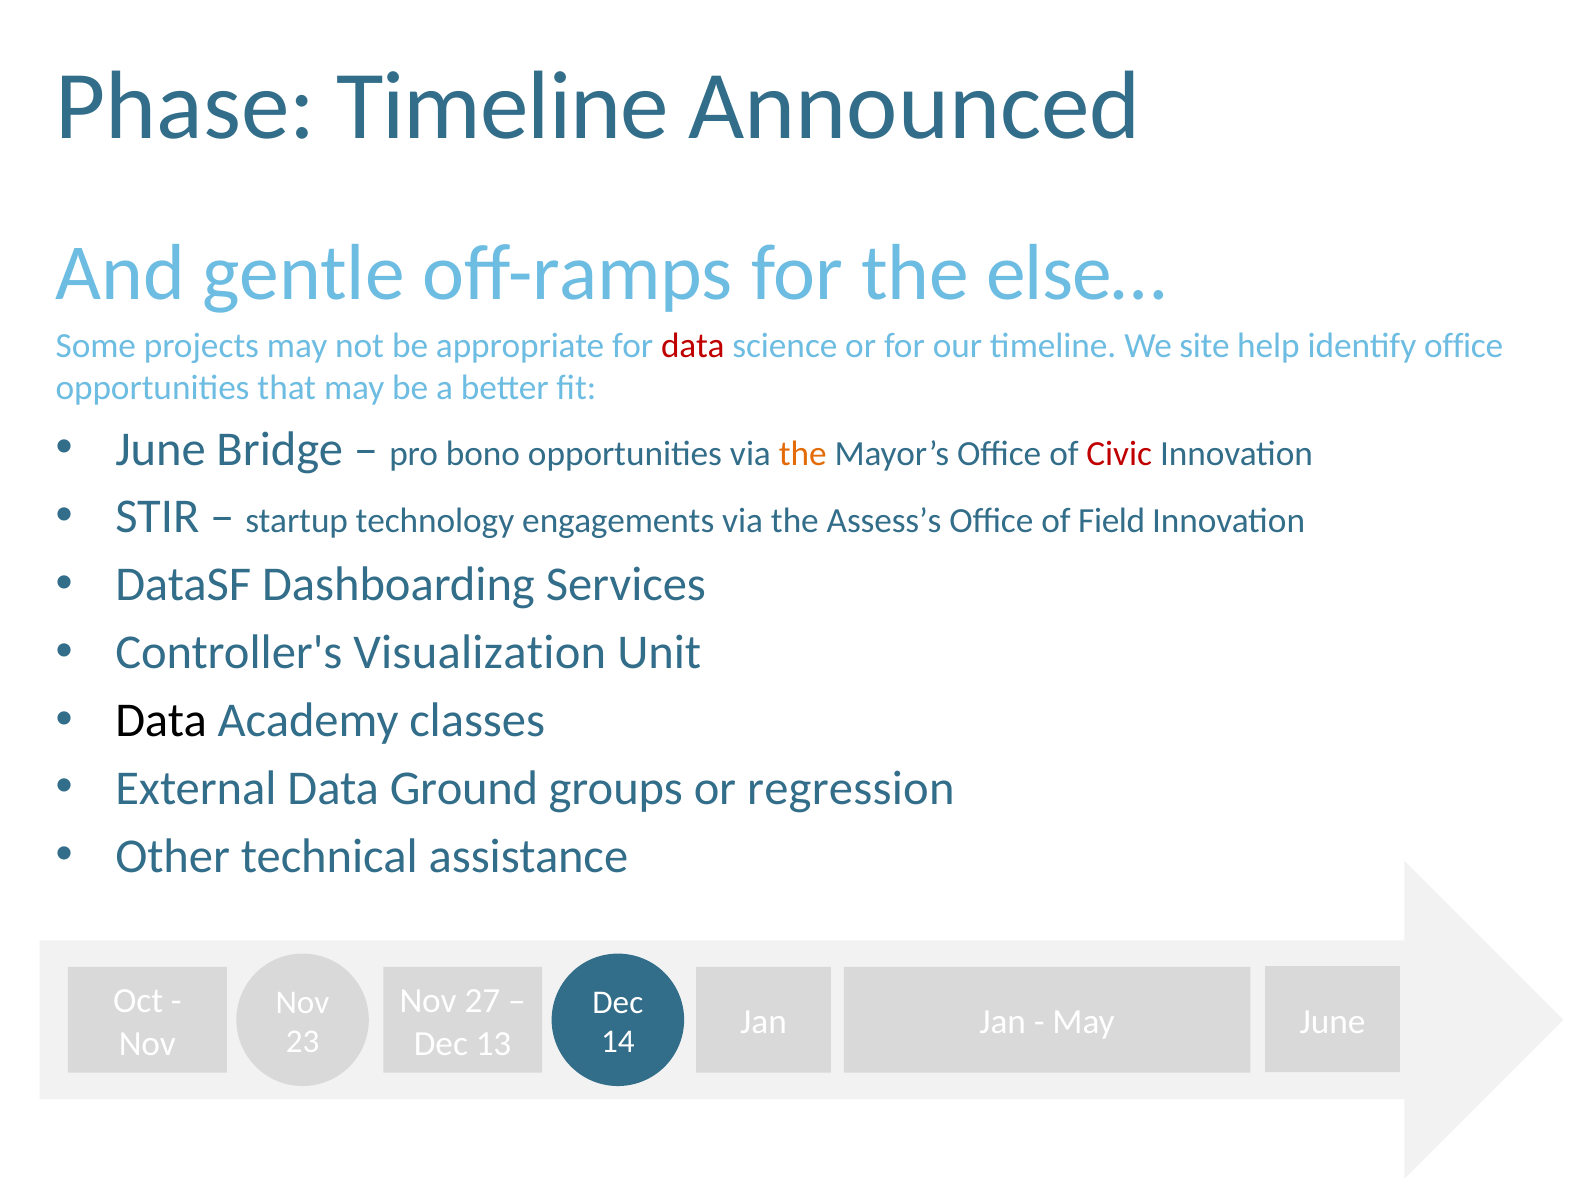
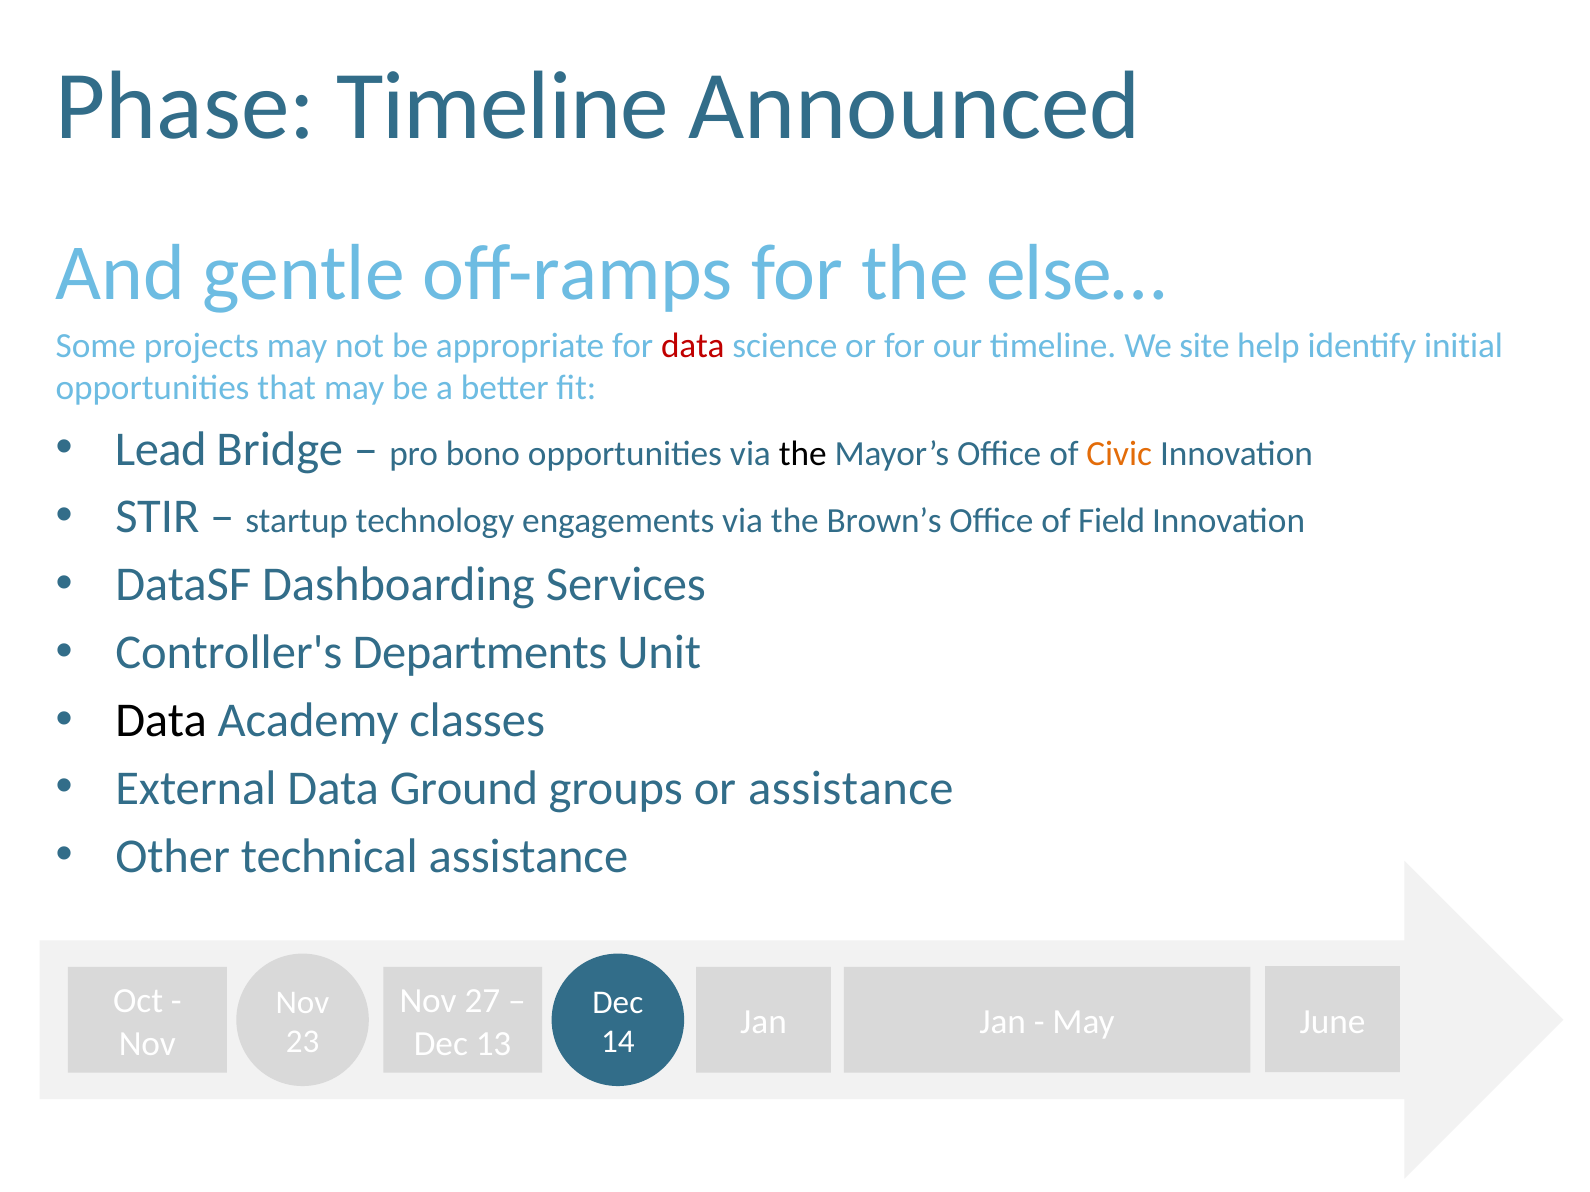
identify office: office -> initial
June at (161, 449): June -> Lead
the at (803, 454) colour: orange -> black
Civic colour: red -> orange
Assess’s: Assess’s -> Brown’s
Visualization: Visualization -> Departments
or regression: regression -> assistance
